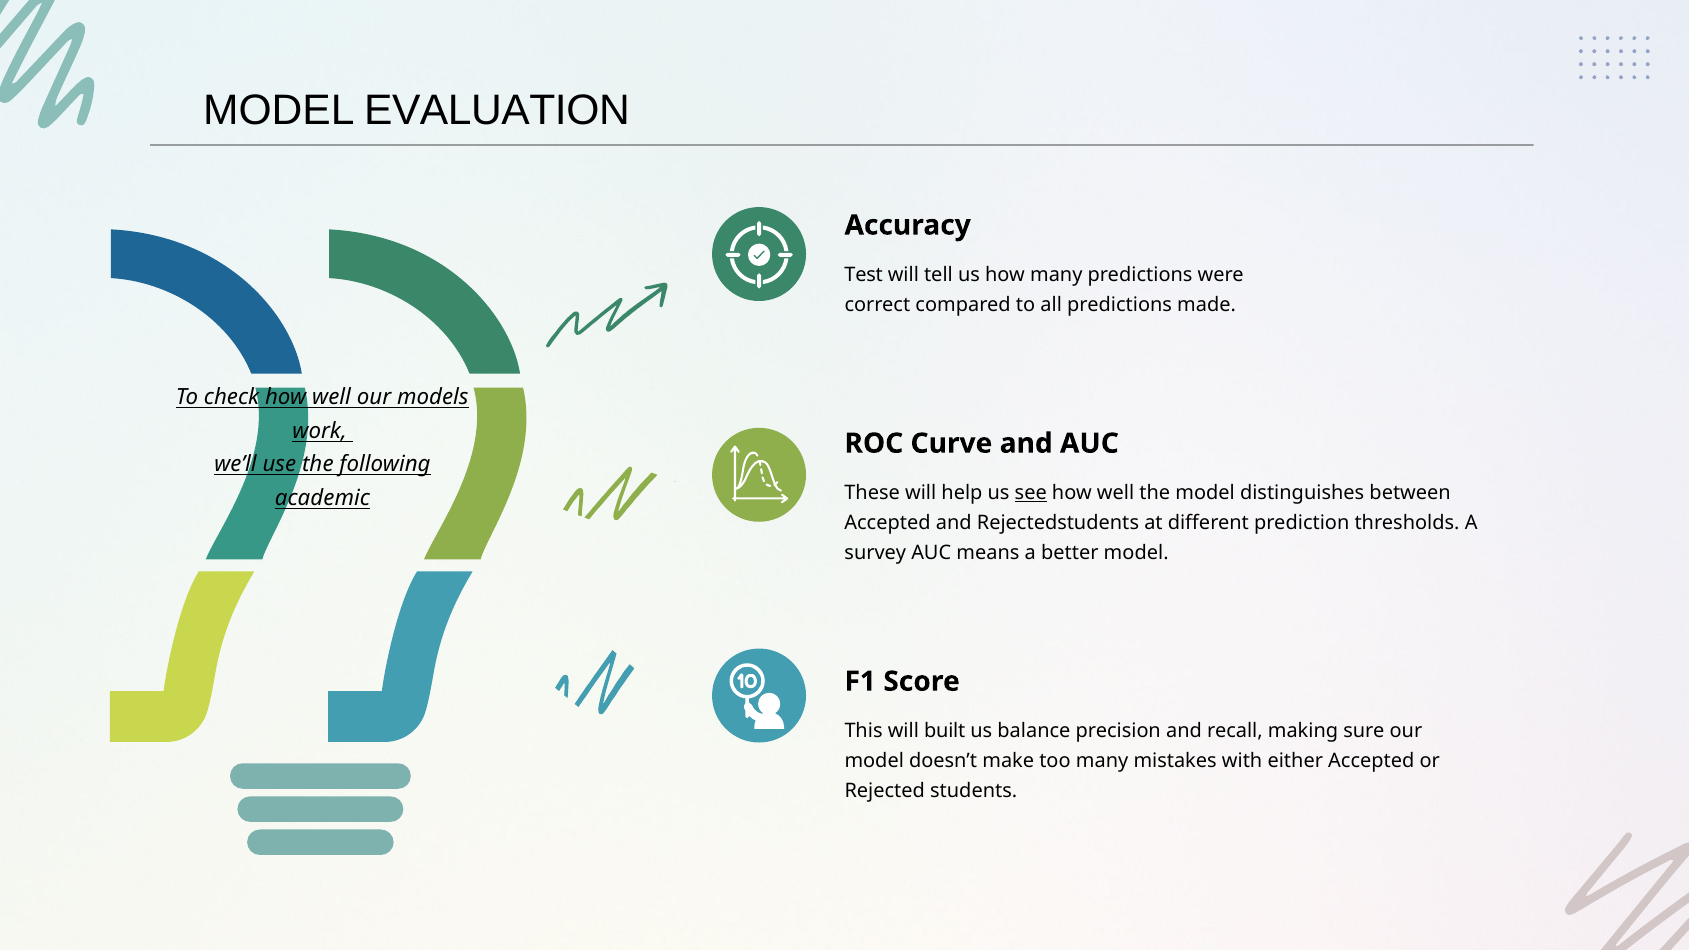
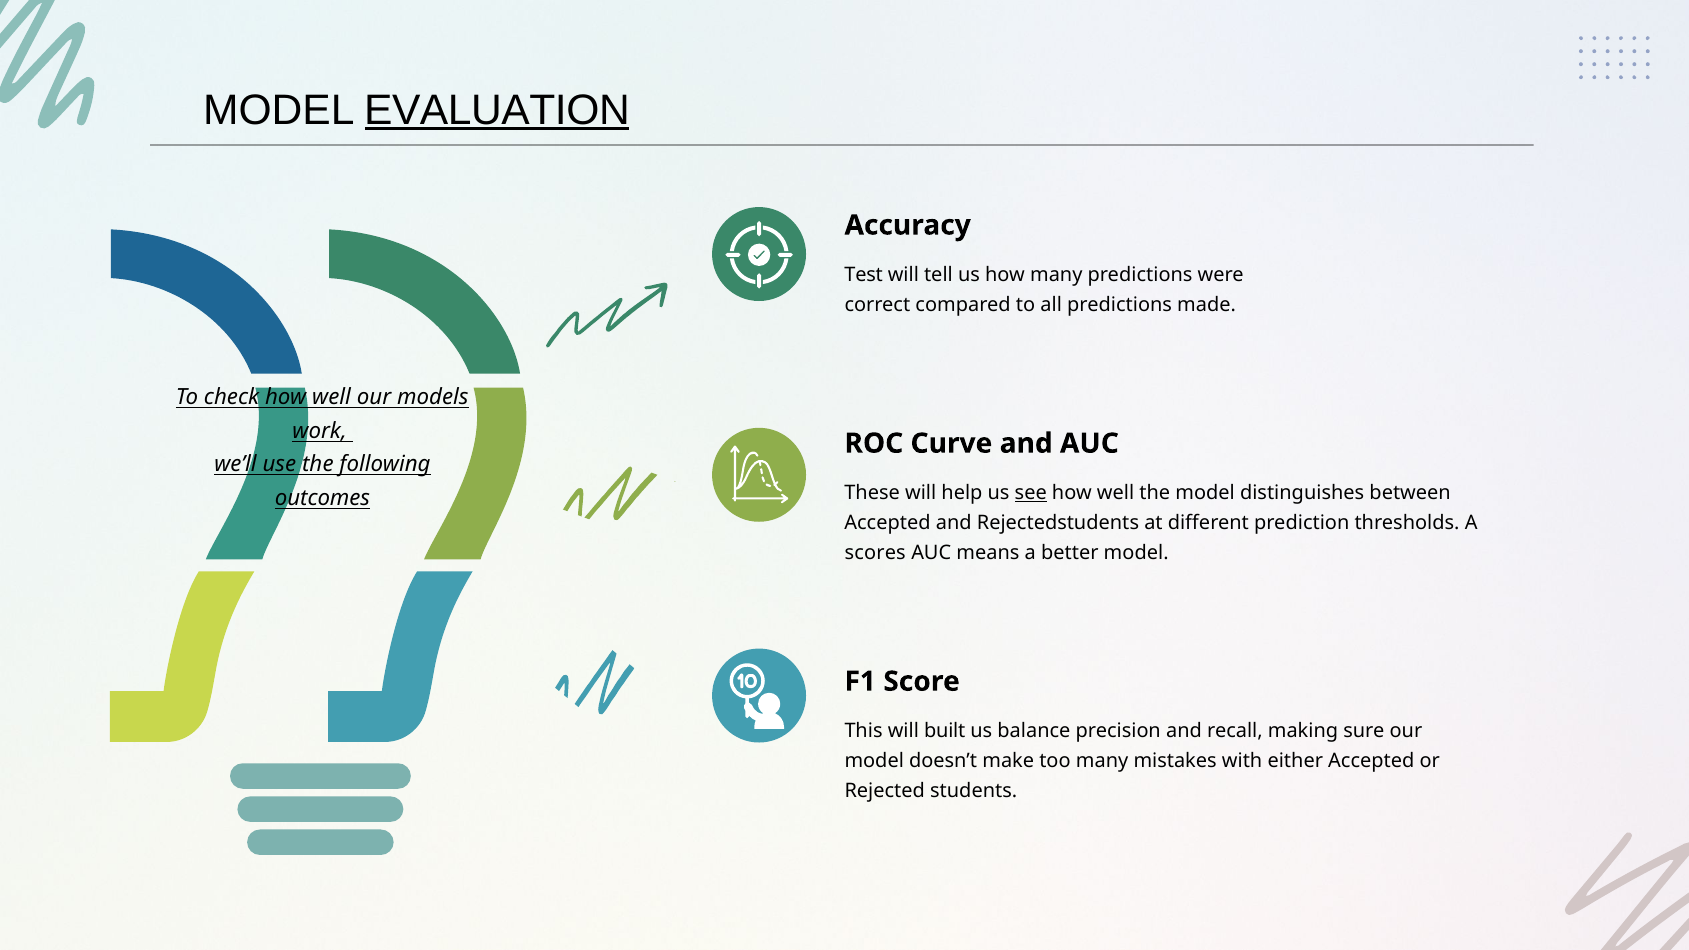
EVALUATION underline: none -> present
academic: academic -> outcomes
survey: survey -> scores
